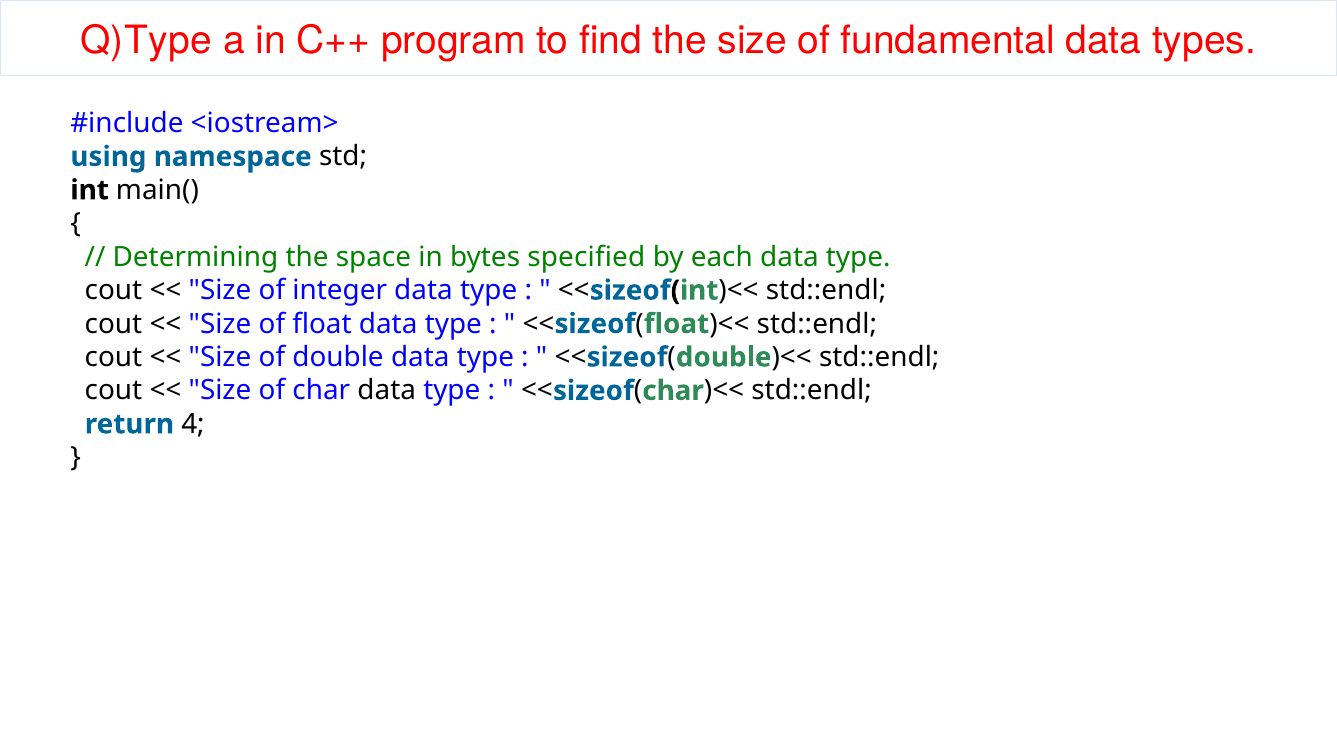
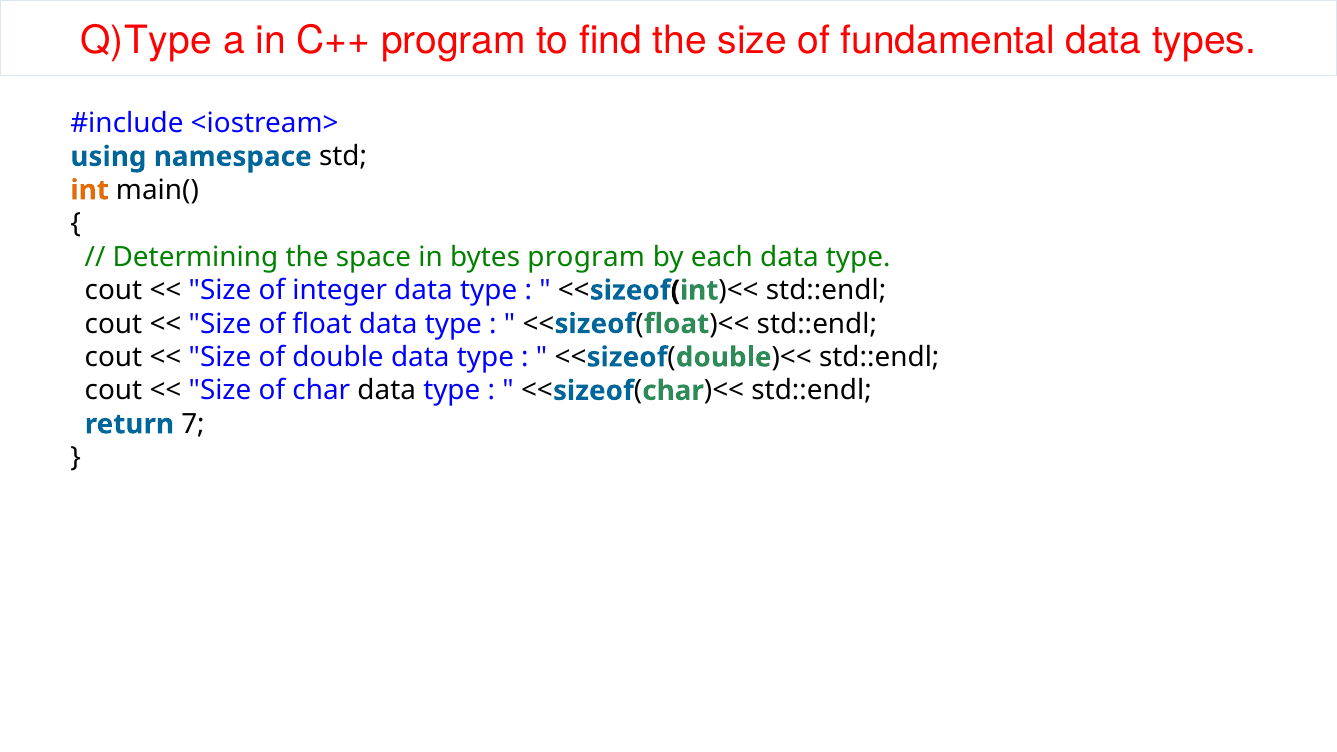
int colour: black -> orange
bytes specified: specified -> program
4: 4 -> 7
